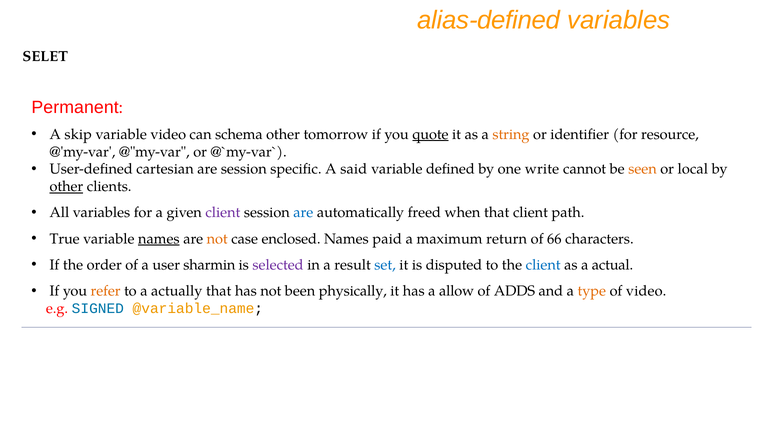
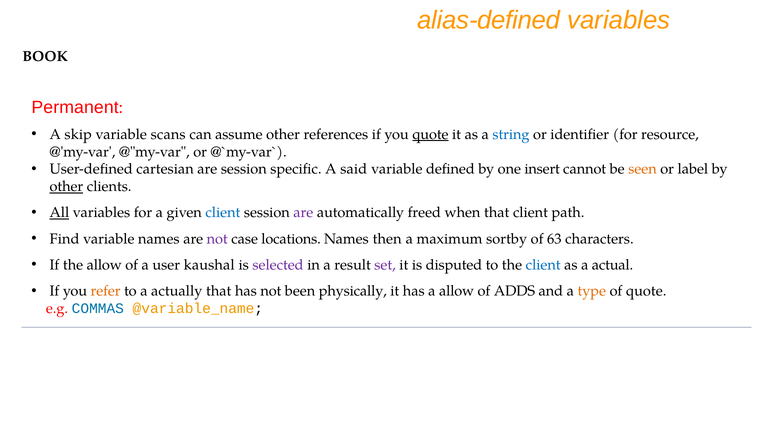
SELET: SELET -> BOOK
variable video: video -> scans
schema: schema -> assume
tomorrow: tomorrow -> references
string colour: orange -> blue
write: write -> insert
local: local -> label
All underline: none -> present
client at (223, 213) colour: purple -> blue
are at (303, 213) colour: blue -> purple
True: True -> Find
names at (159, 239) underline: present -> none
not at (217, 239) colour: orange -> purple
enclosed: enclosed -> locations
paid: paid -> then
return: return -> sortby
66: 66 -> 63
the order: order -> allow
sharmin: sharmin -> kaushal
set colour: blue -> purple
of video: video -> quote
SIGNED: SIGNED -> COMMAS
